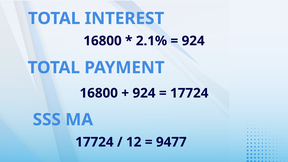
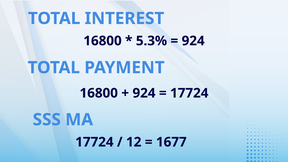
2.1%: 2.1% -> 5.3%
9477: 9477 -> 1677
